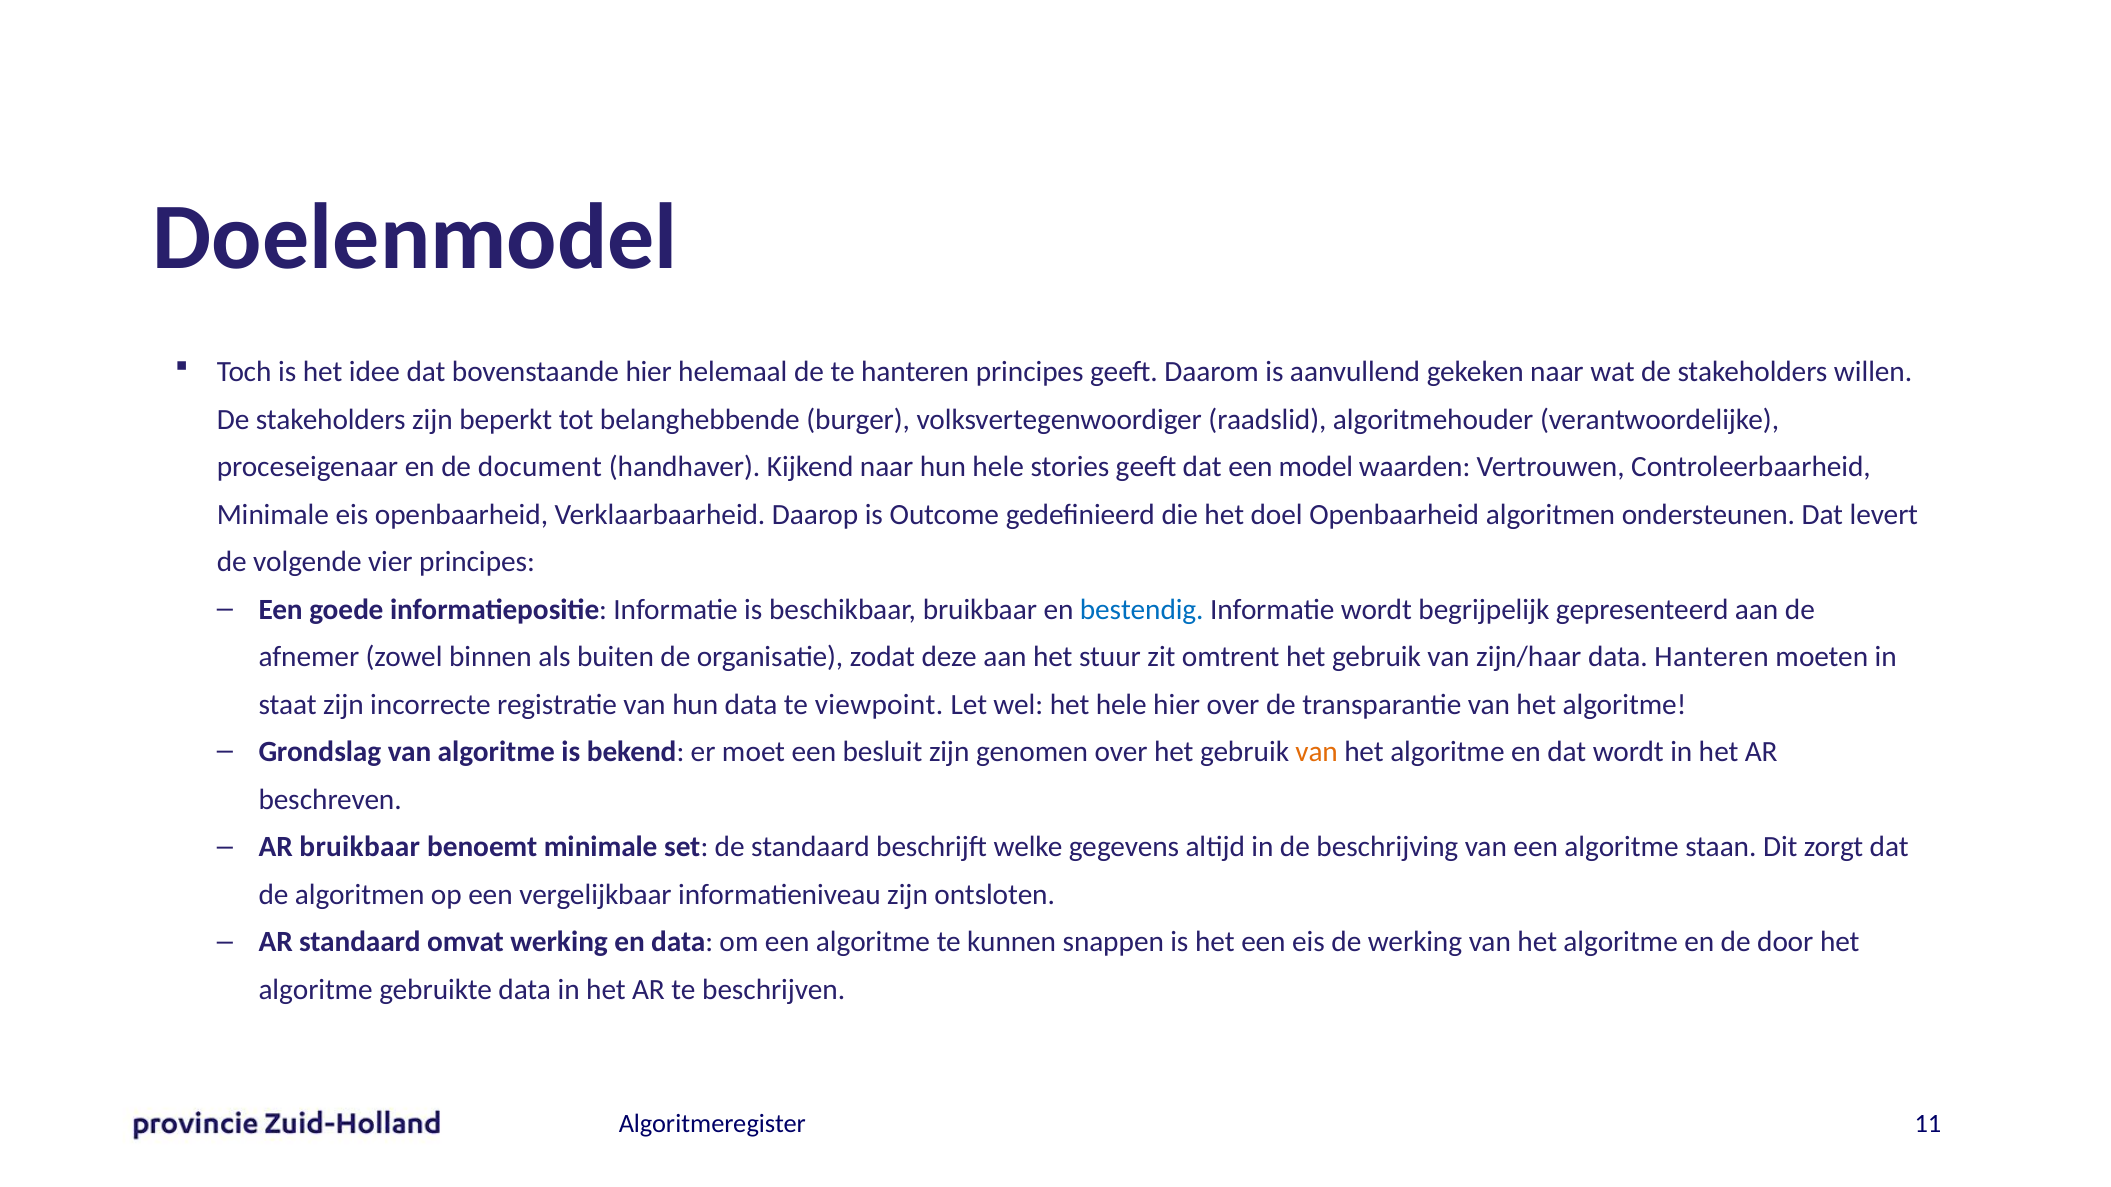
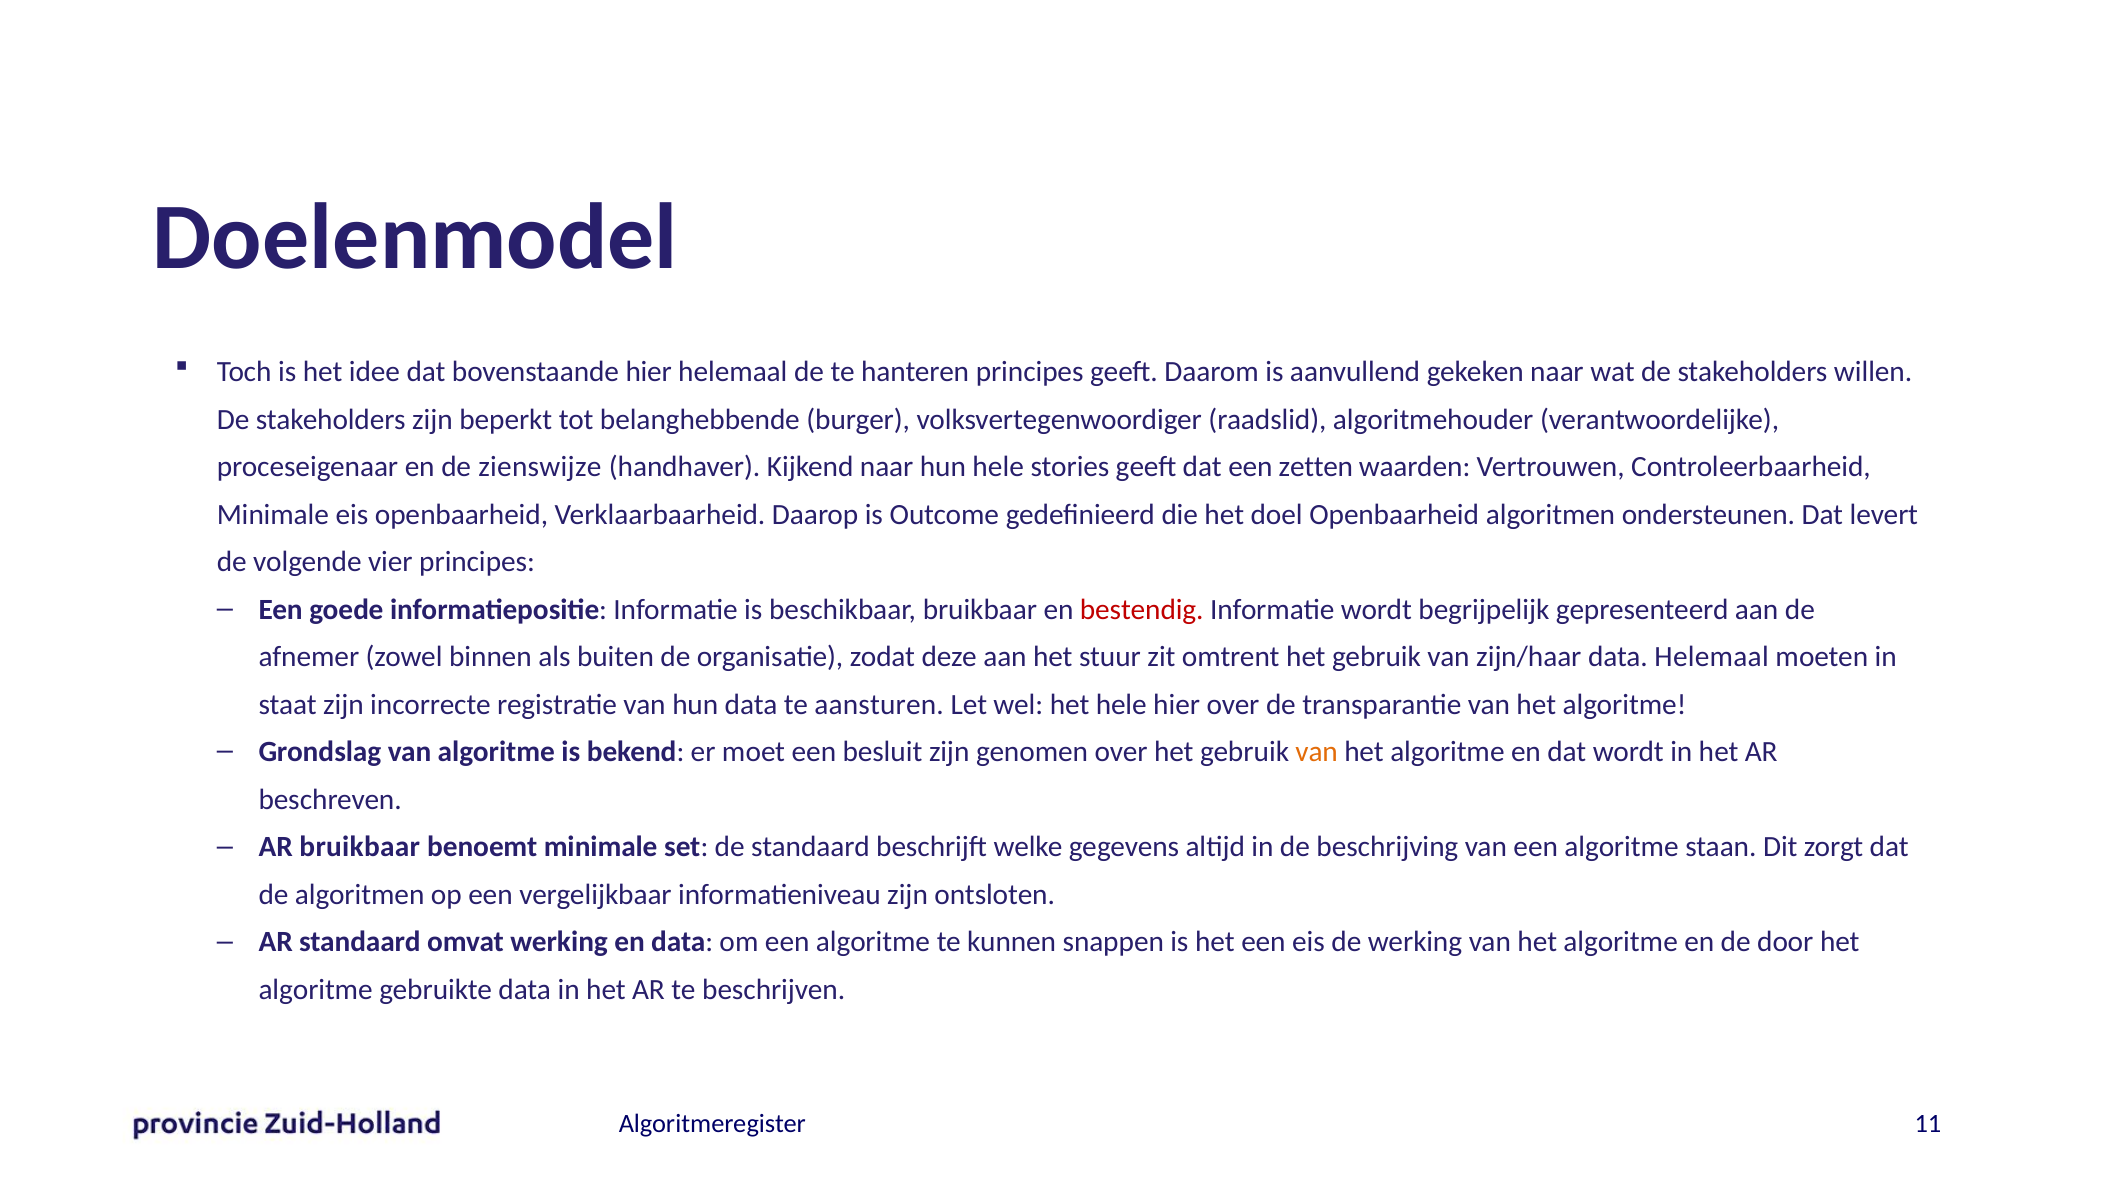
document: document -> zienswijze
model: model -> zetten
bestendig colour: blue -> red
data Hanteren: Hanteren -> Helemaal
viewpoint: viewpoint -> aansturen
